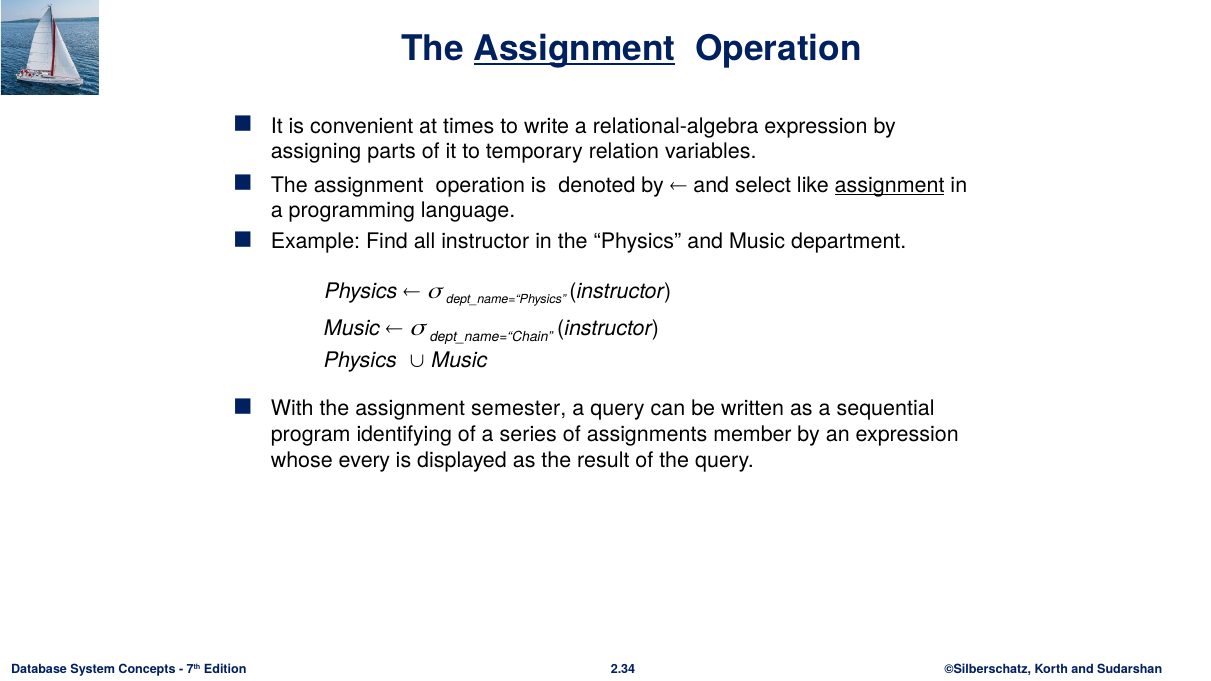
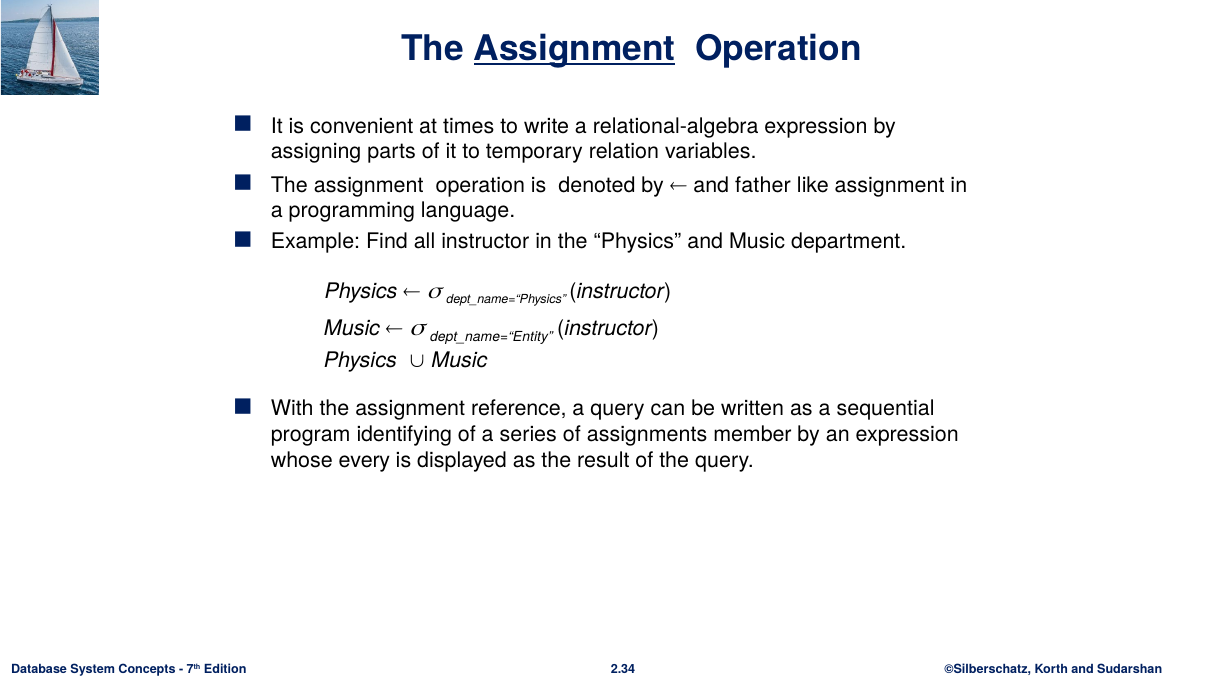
select: select -> father
assignment at (890, 185) underline: present -> none
dept_name=“Chain: dept_name=“Chain -> dept_name=“Entity
semester: semester -> reference
